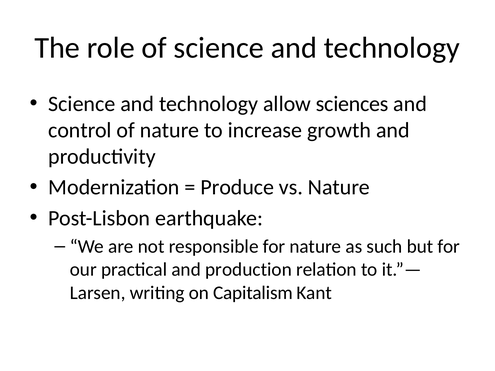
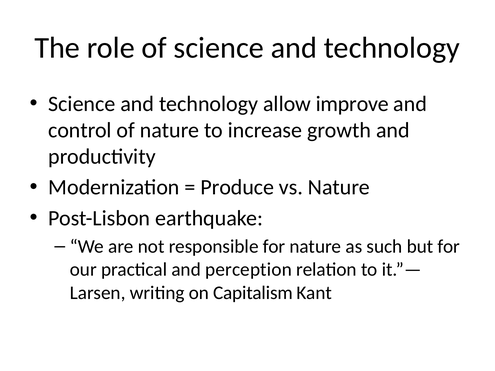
sciences: sciences -> improve
production: production -> perception
